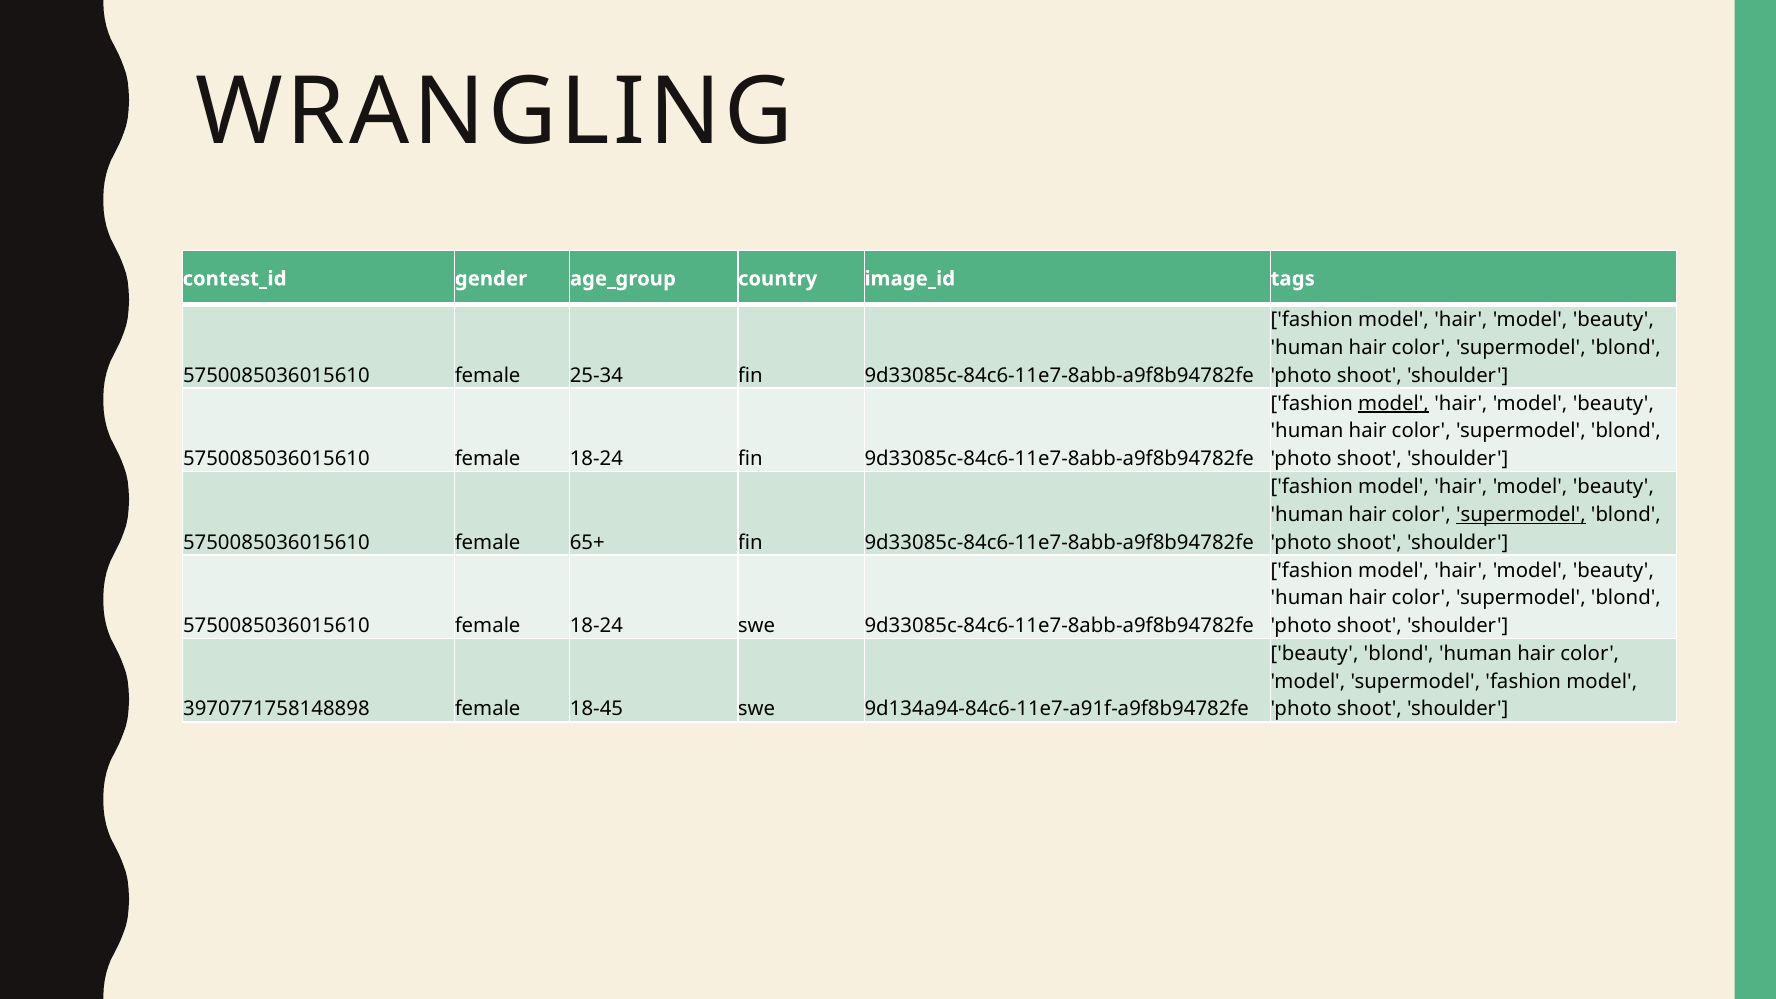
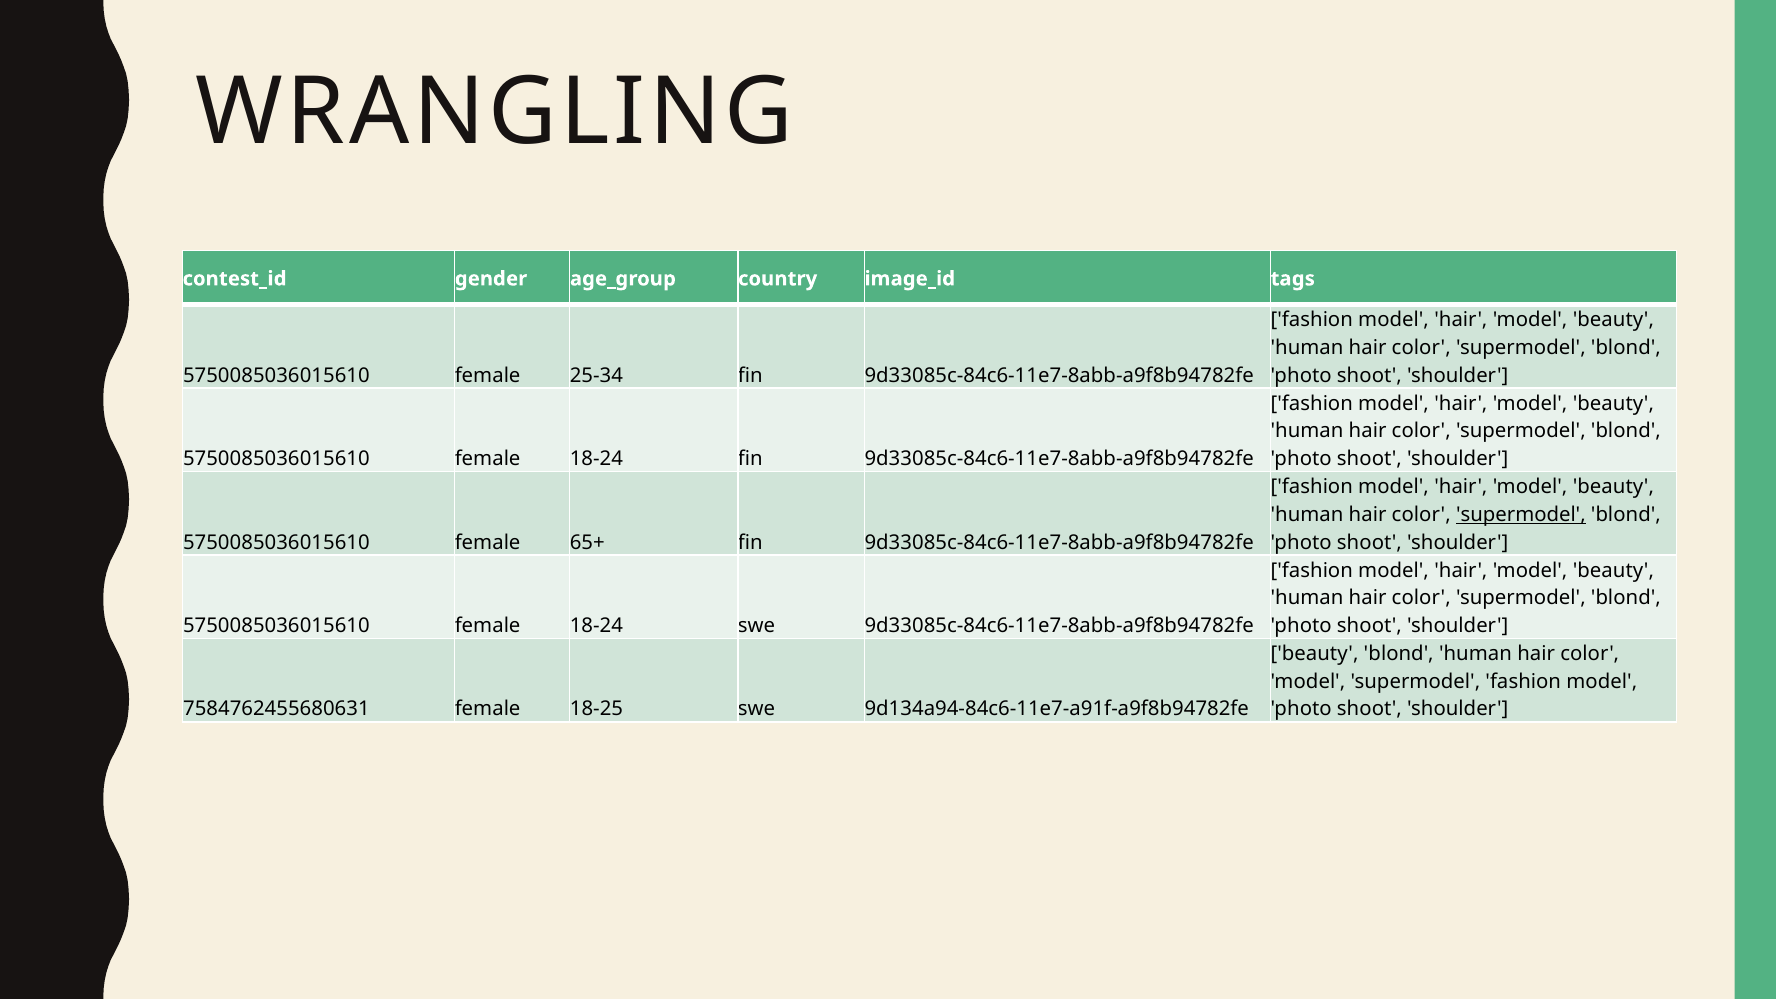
model at (1394, 403) underline: present -> none
3970771758148898: 3970771758148898 -> 7584762455680631
18-45: 18-45 -> 18-25
